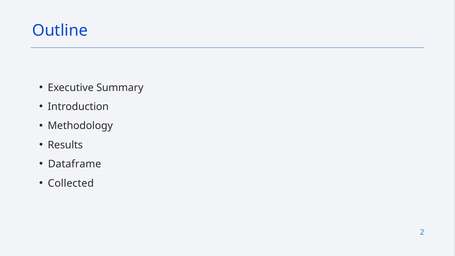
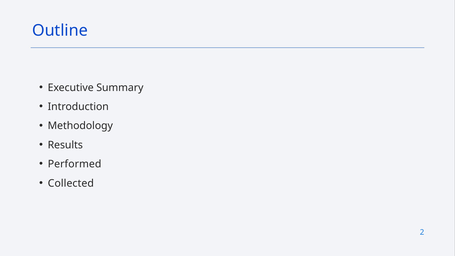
Dataframe: Dataframe -> Performed
